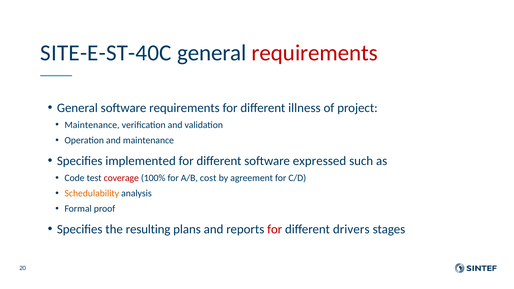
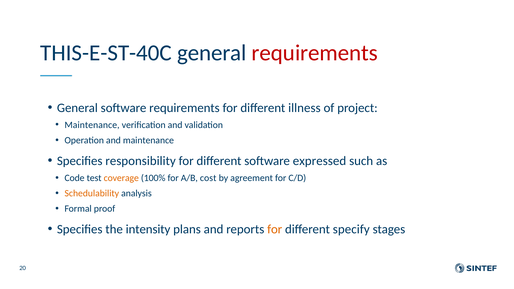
SITE-E-ST-40C: SITE-E-ST-40C -> THIS-E-ST-40C
implemented: implemented -> responsibility
coverage colour: red -> orange
resulting: resulting -> intensity
for at (275, 230) colour: red -> orange
drivers: drivers -> specify
